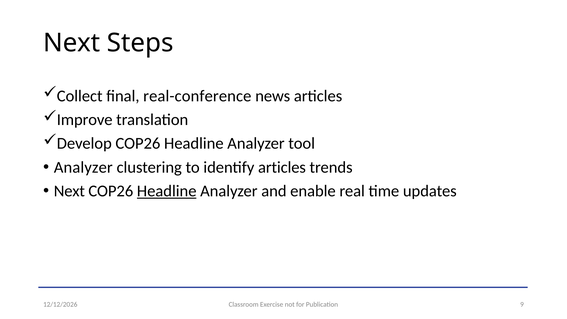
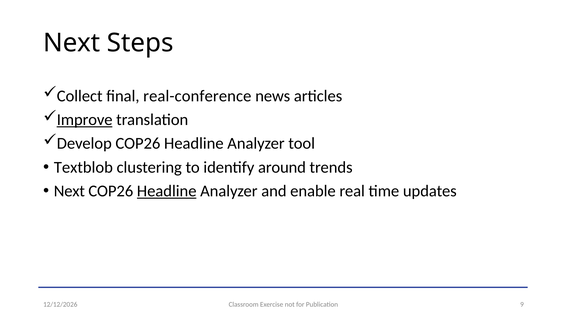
Improve underline: none -> present
Analyzer at (83, 167): Analyzer -> Textblob
identify articles: articles -> around
